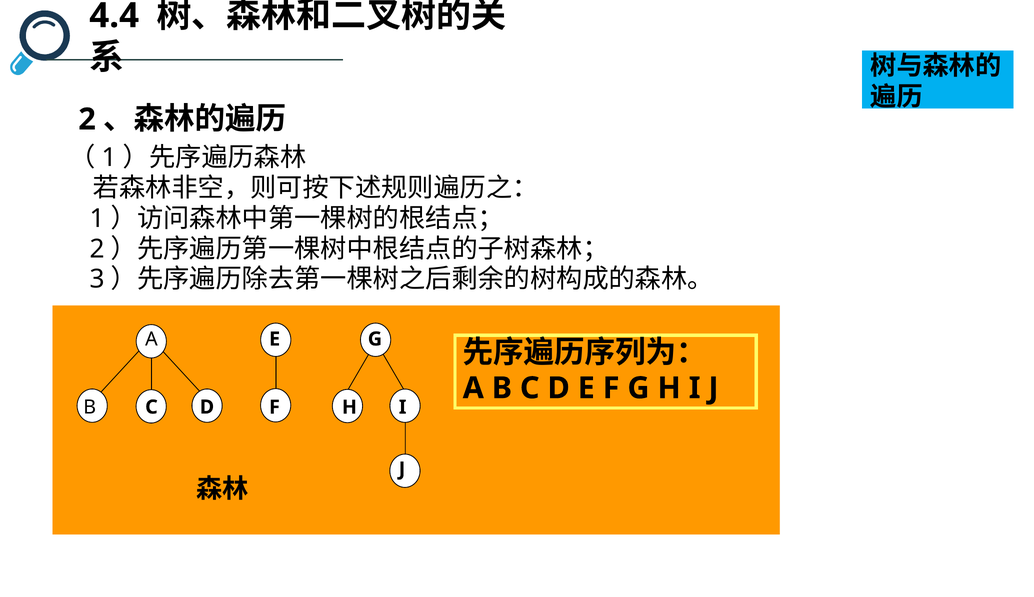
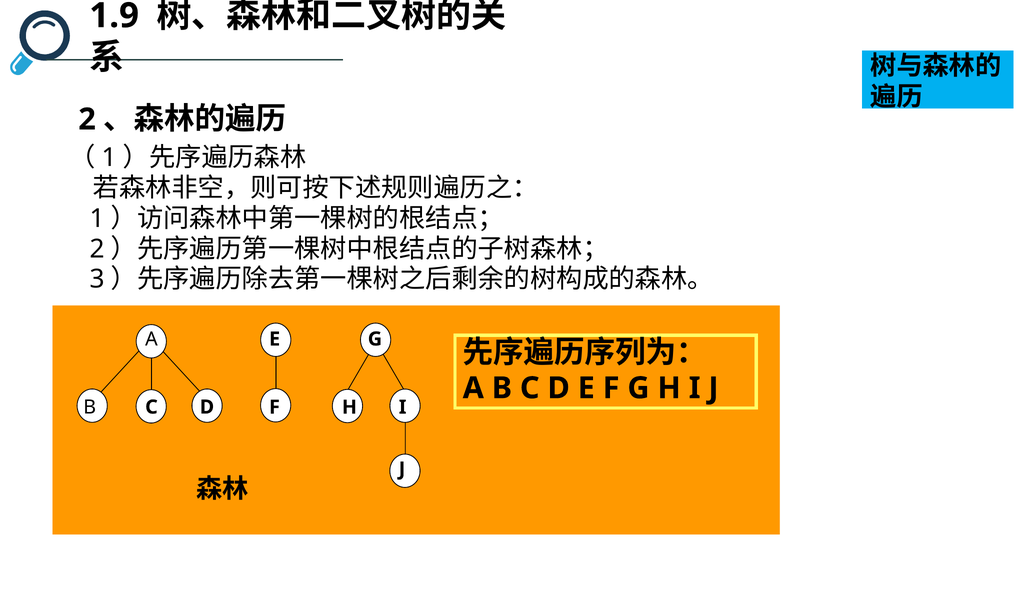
4.4: 4.4 -> 1.9
